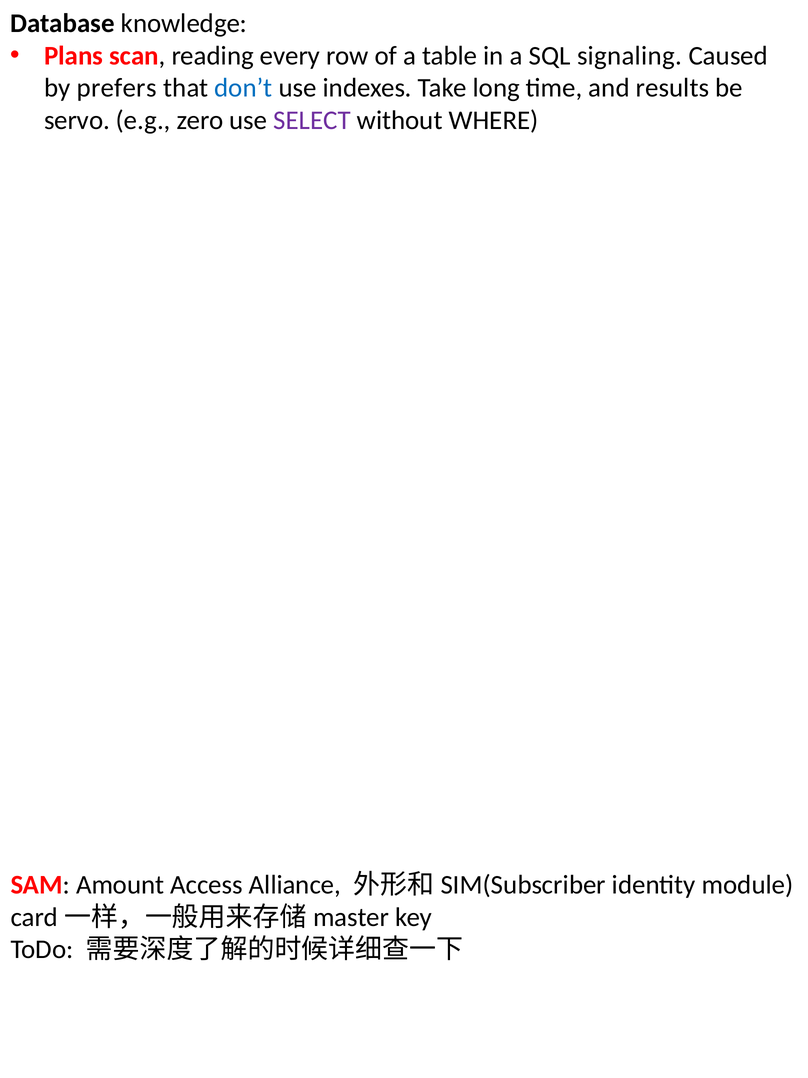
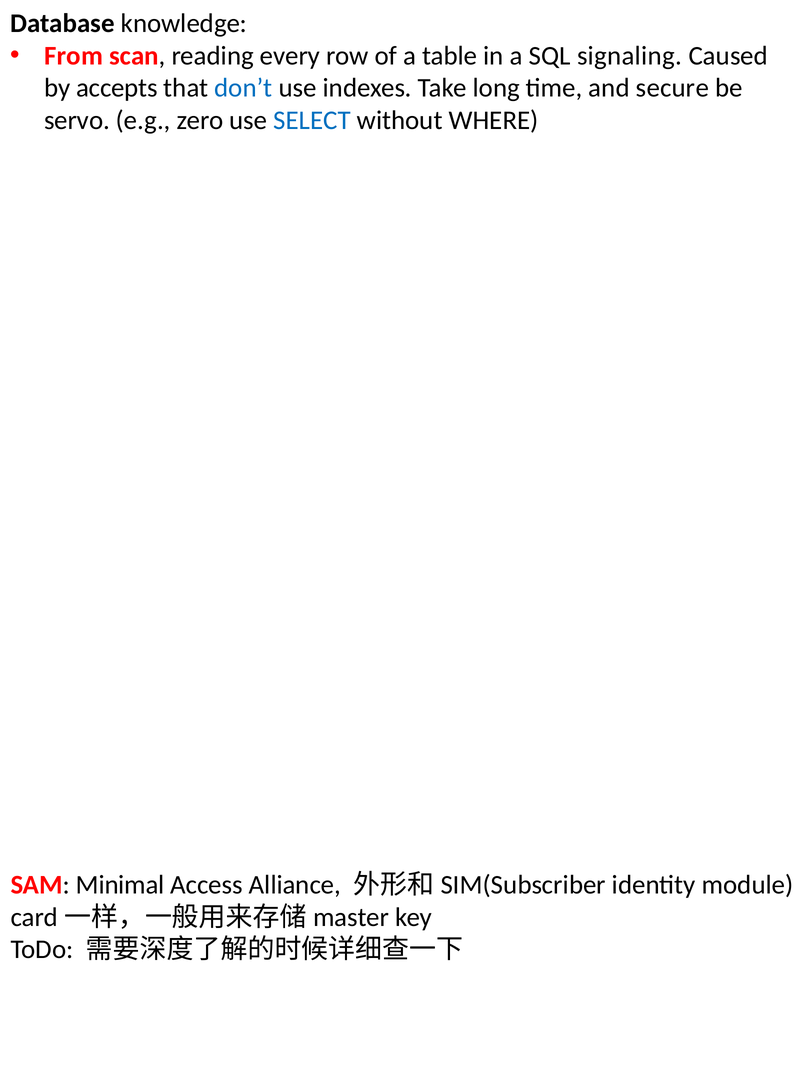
Plans: Plans -> From
prefers: prefers -> accepts
results: results -> secure
SELECT colour: purple -> blue
Amount: Amount -> Minimal
